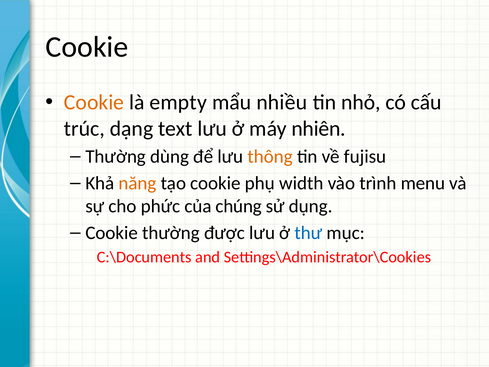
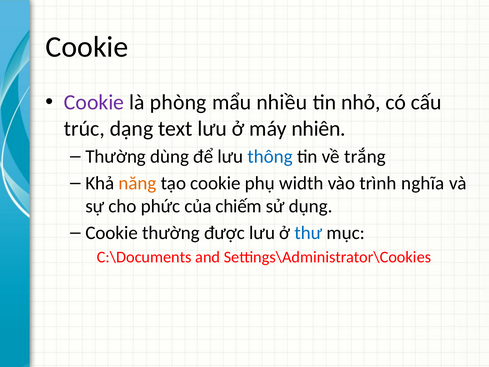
Cookie at (94, 102) colour: orange -> purple
empty: empty -> phòng
thông colour: orange -> blue
fujisu: fujisu -> trắng
menu: menu -> nghĩa
chúng: chúng -> chiếm
